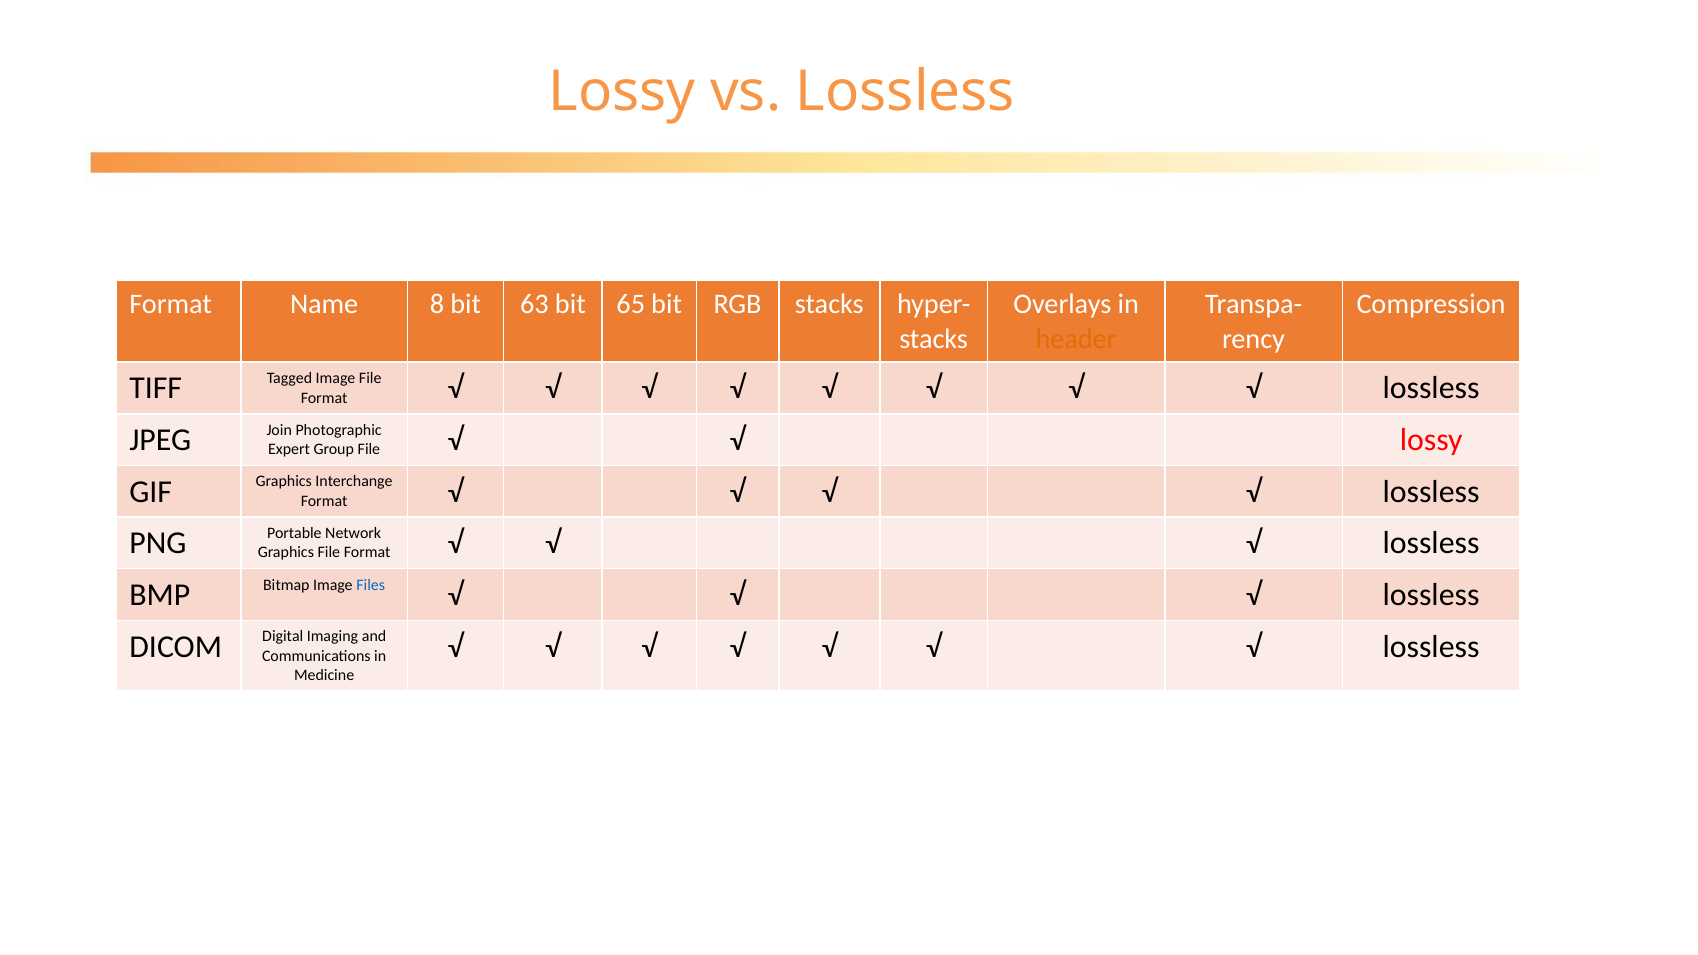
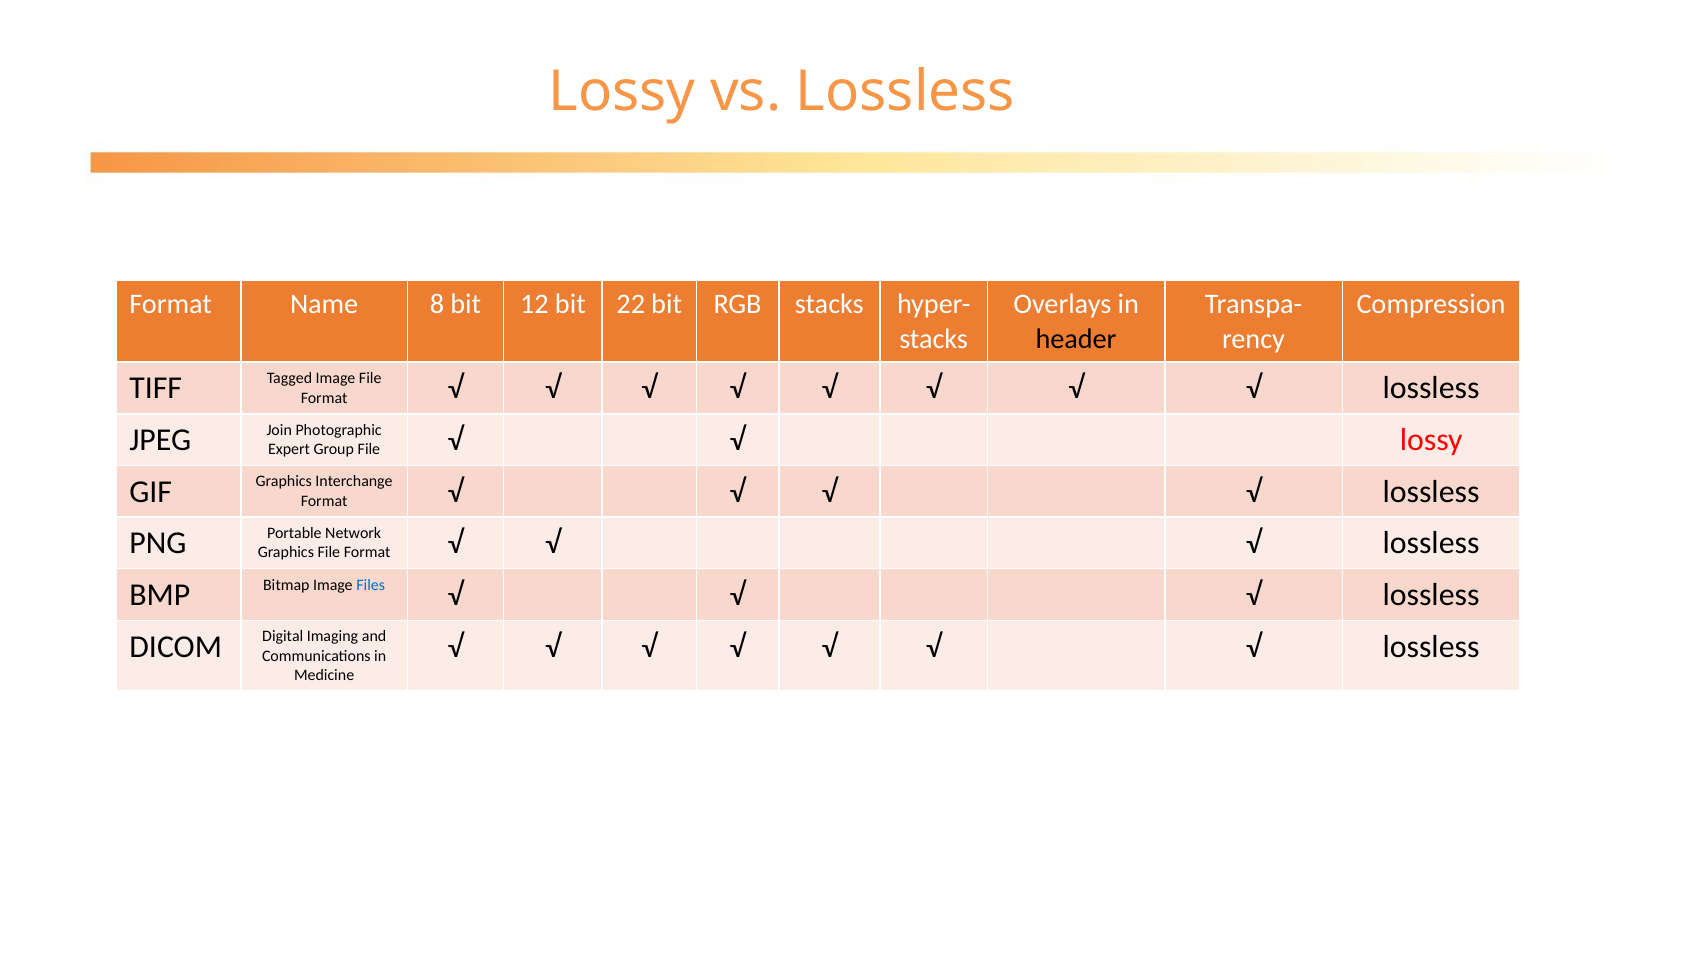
63: 63 -> 12
65: 65 -> 22
header colour: orange -> black
